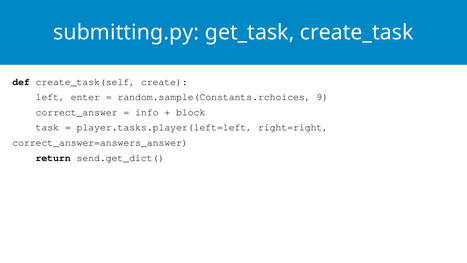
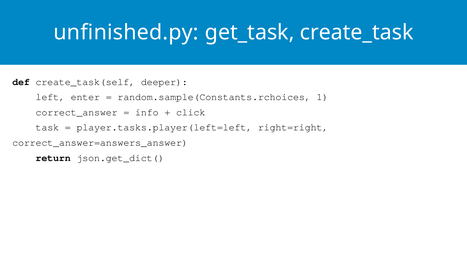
submitting.py: submitting.py -> unfinished.py
create: create -> deeper
9: 9 -> 1
block: block -> click
send.get_dict(: send.get_dict( -> json.get_dict(
